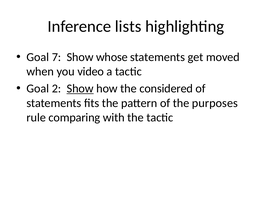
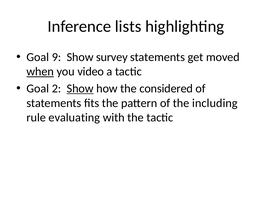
7: 7 -> 9
whose: whose -> survey
when underline: none -> present
purposes: purposes -> including
comparing: comparing -> evaluating
